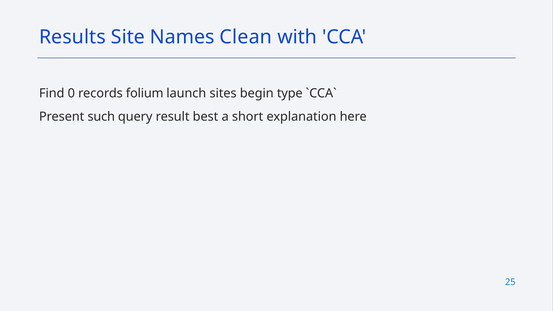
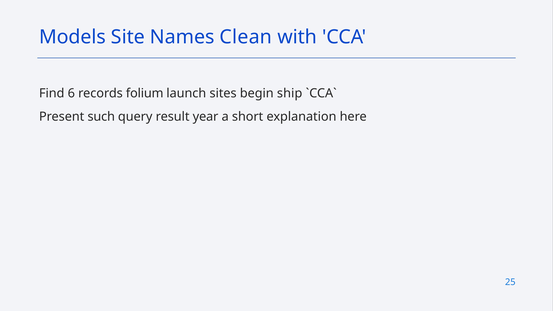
Results: Results -> Models
0: 0 -> 6
type: type -> ship
best: best -> year
